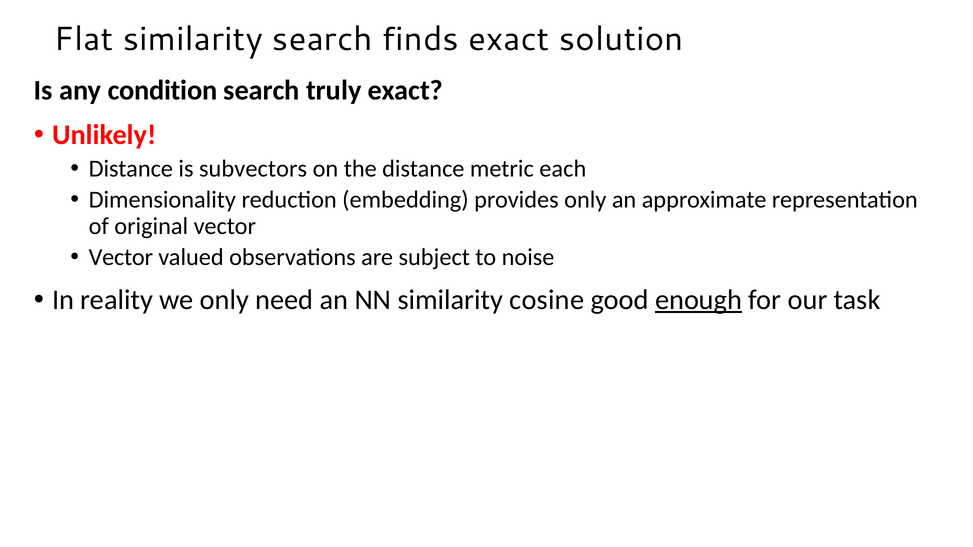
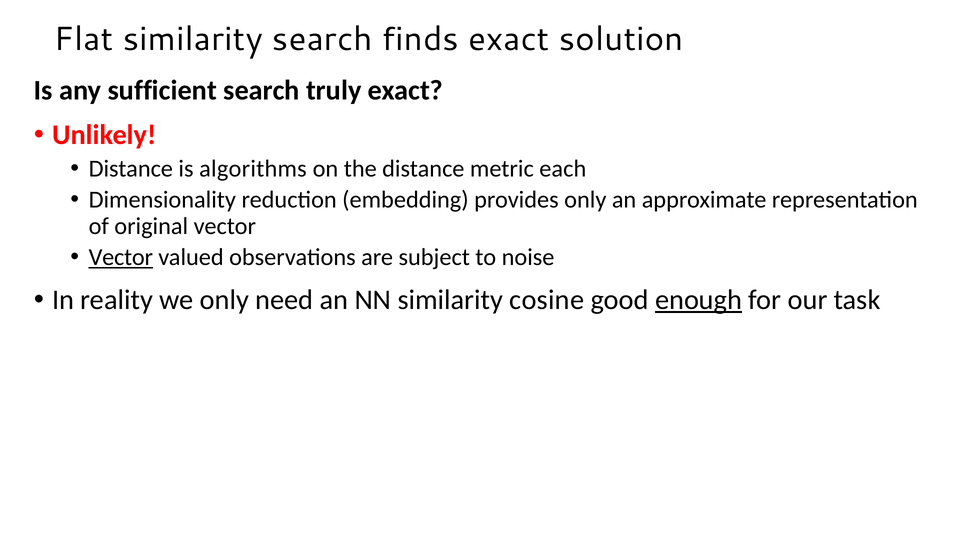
condition: condition -> sufficient
subvectors: subvectors -> algorithms
Vector at (121, 257) underline: none -> present
